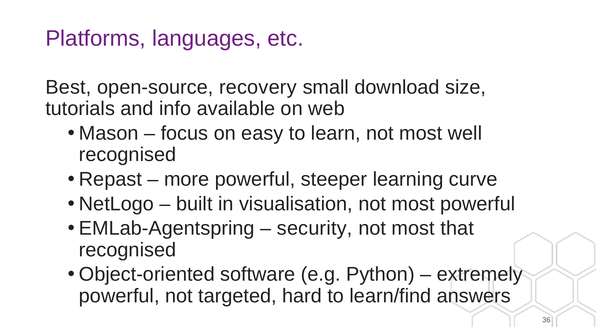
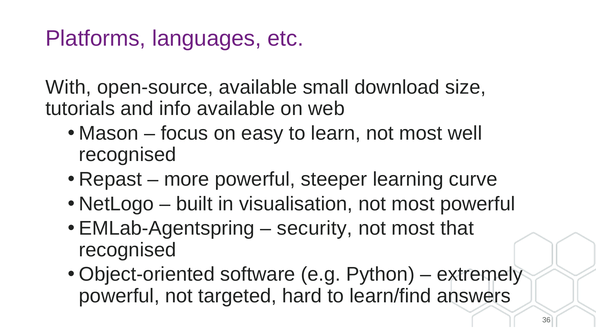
Best: Best -> With
open-source recovery: recovery -> available
